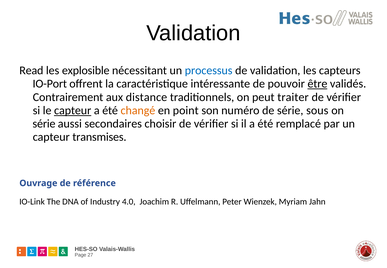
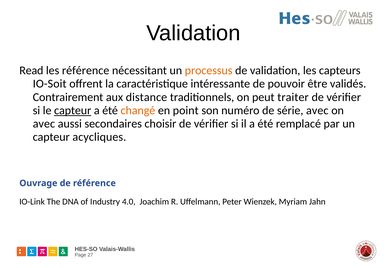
les explosible: explosible -> référence
processus colour: blue -> orange
IO-Port: IO-Port -> IO-Soit
être underline: present -> none
série sous: sous -> avec
série at (44, 124): série -> avec
transmises: transmises -> acycliques
